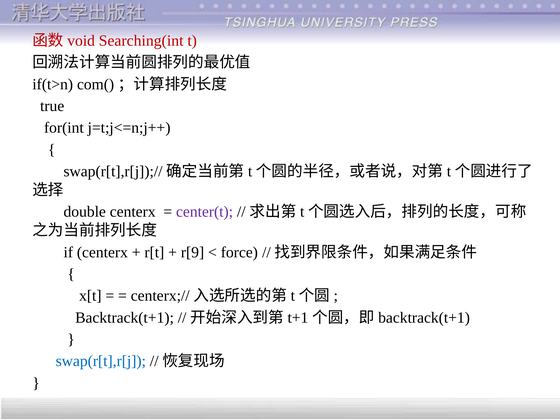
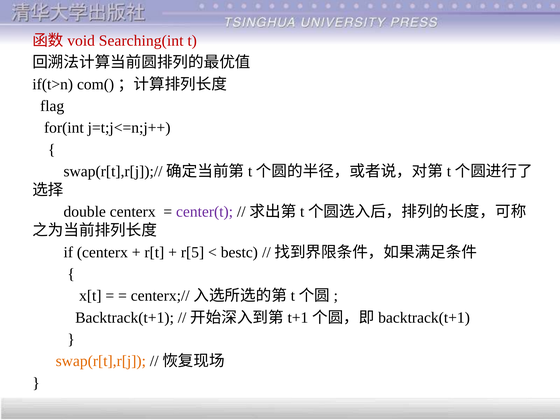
true: true -> flag
r[9: r[9 -> r[5
force: force -> bestc
swap(r[t],r[j colour: blue -> orange
